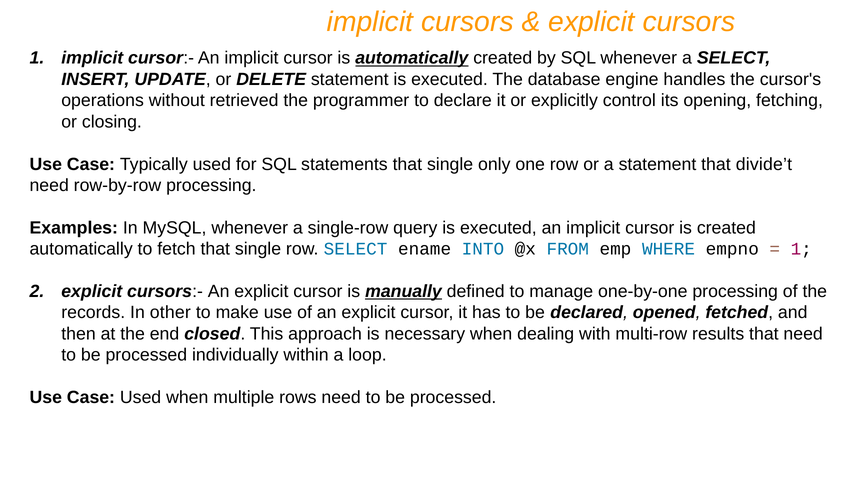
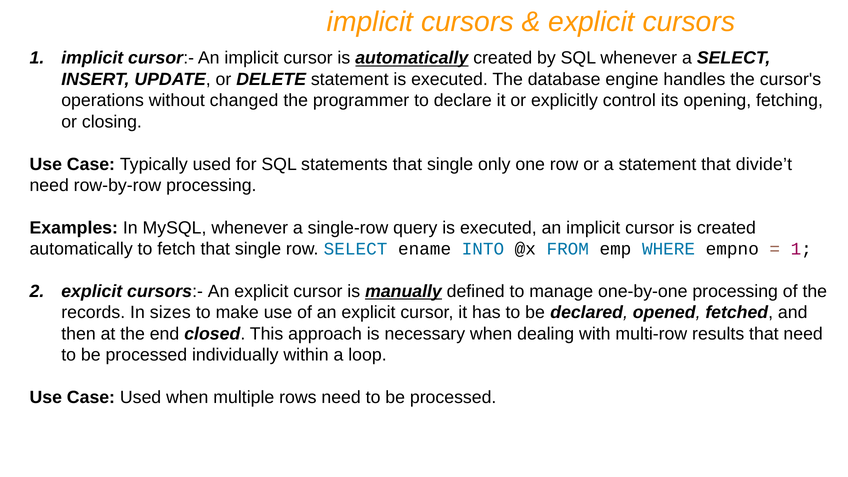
retrieved: retrieved -> changed
other: other -> sizes
